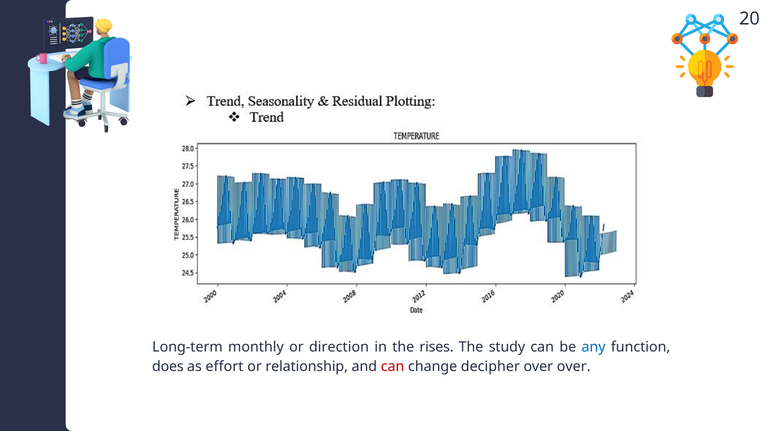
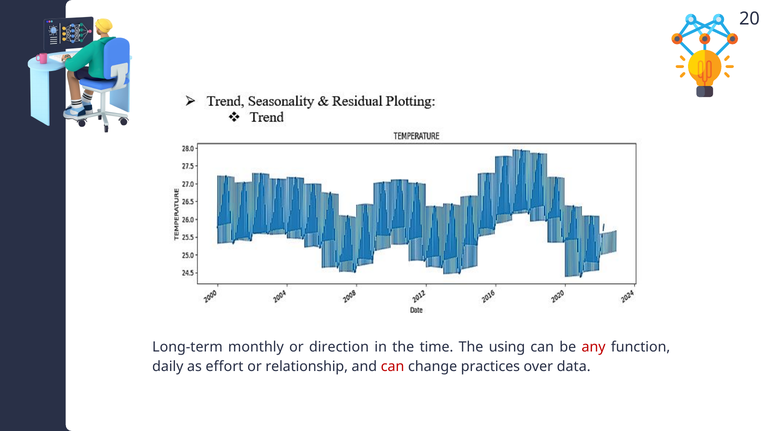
rises: rises -> time
study: study -> using
any colour: blue -> red
does: does -> daily
decipher: decipher -> practices
over over: over -> data
